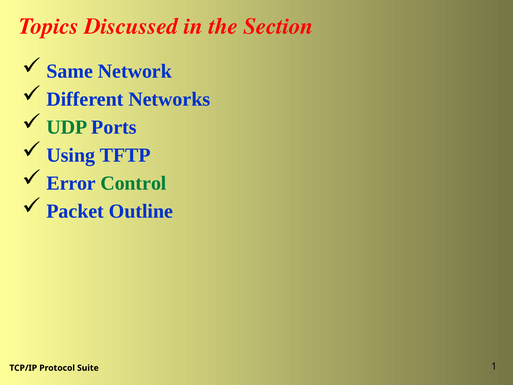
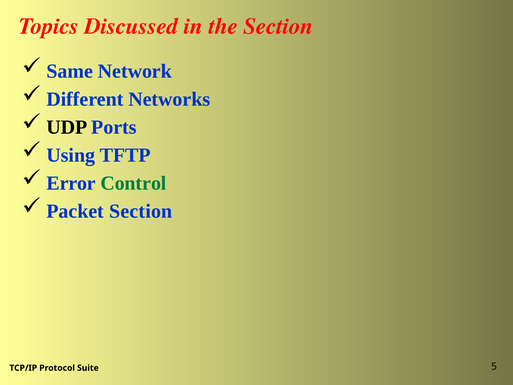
UDP colour: green -> black
Packet Outline: Outline -> Section
1: 1 -> 5
